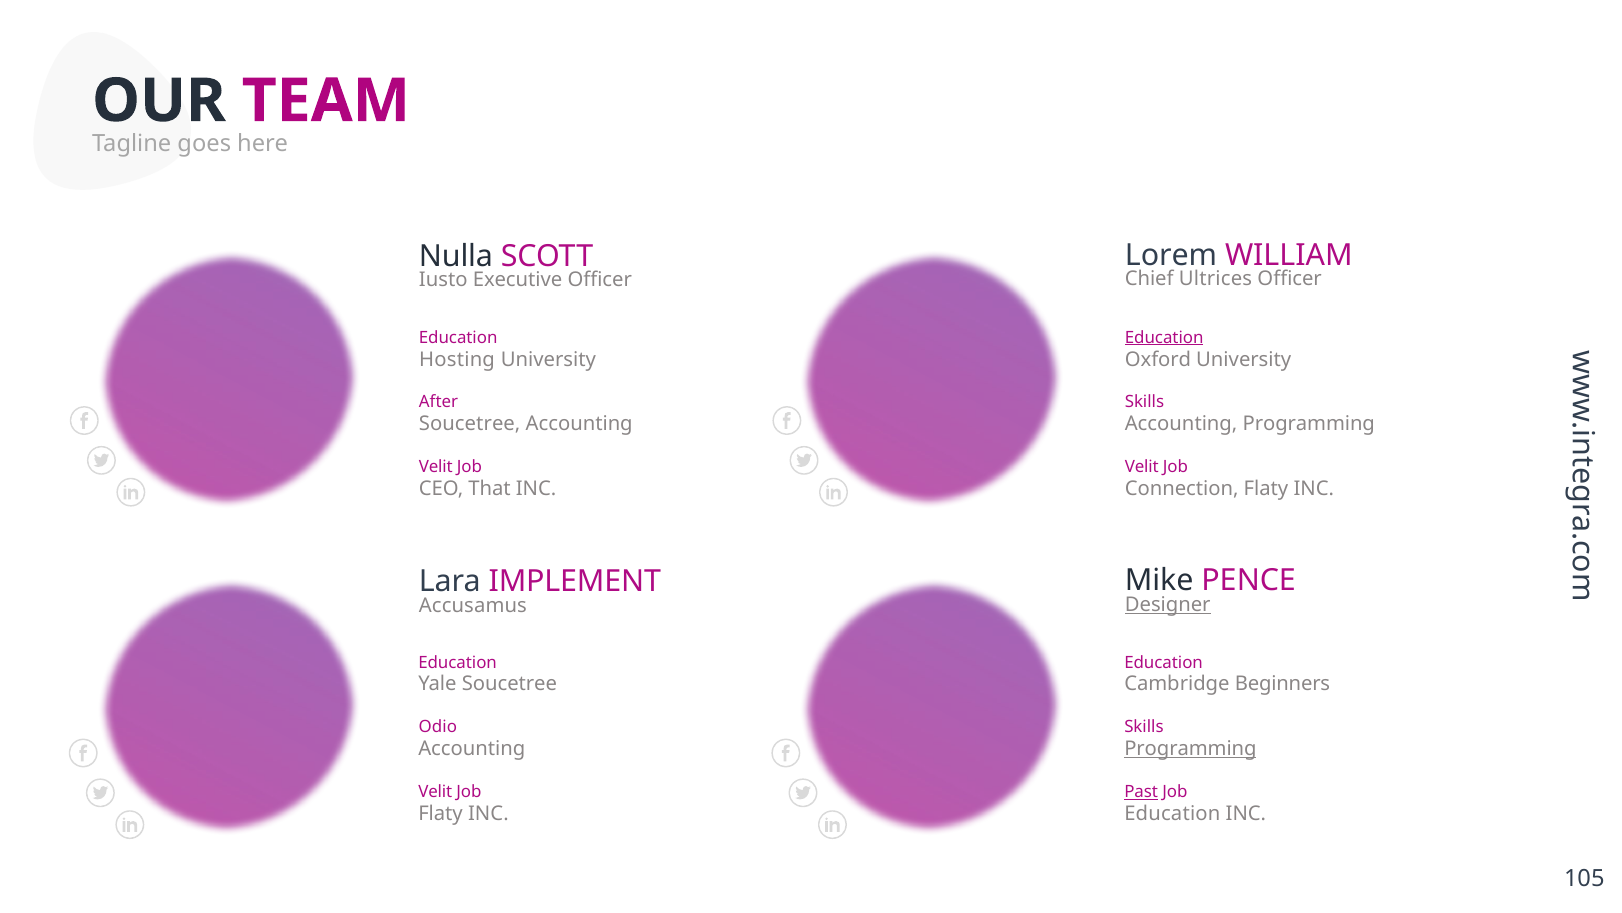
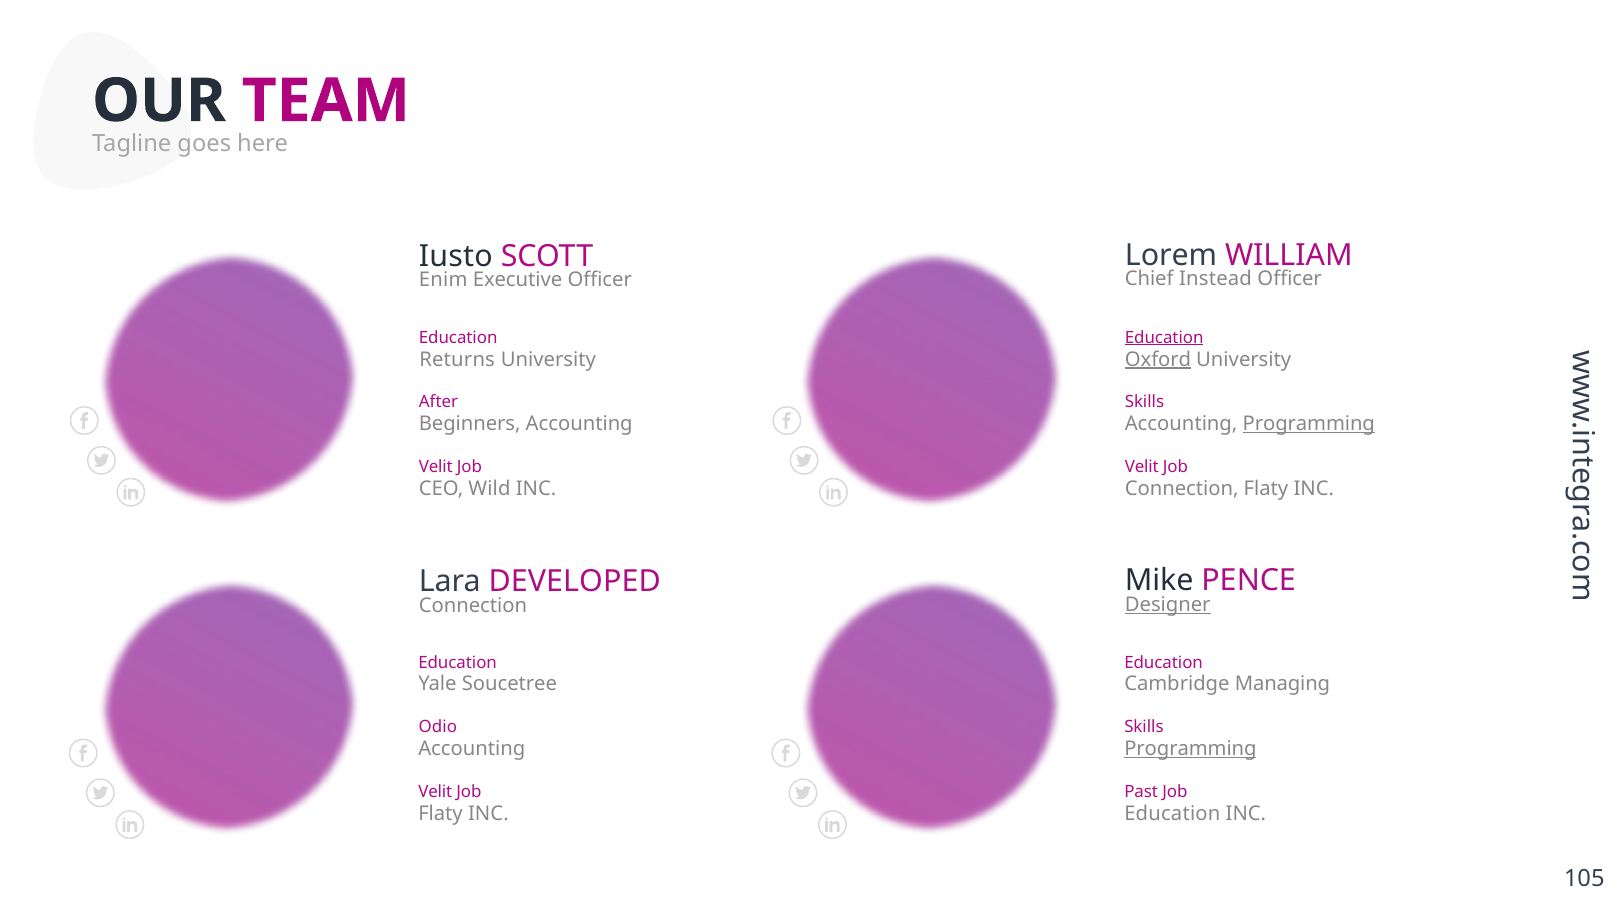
Nulla: Nulla -> Iusto
Ultrices: Ultrices -> Instead
Iusto: Iusto -> Enim
Hosting: Hosting -> Returns
Oxford underline: none -> present
Soucetree at (470, 423): Soucetree -> Beginners
Programming at (1309, 423) underline: none -> present
That: That -> Wild
IMPLEMENT: IMPLEMENT -> DEVELOPED
Accusamus at (473, 605): Accusamus -> Connection
Beginners: Beginners -> Managing
Past underline: present -> none
